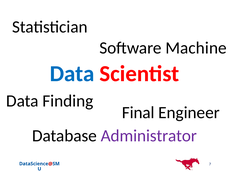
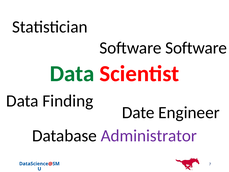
Software Machine: Machine -> Software
Data at (72, 74) colour: blue -> green
Final: Final -> Date
